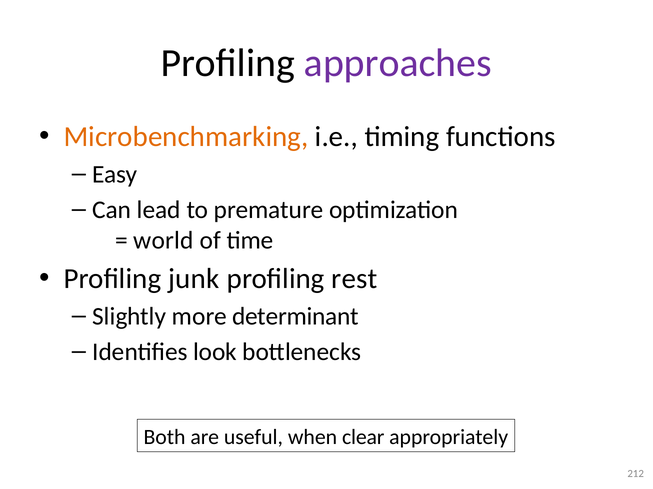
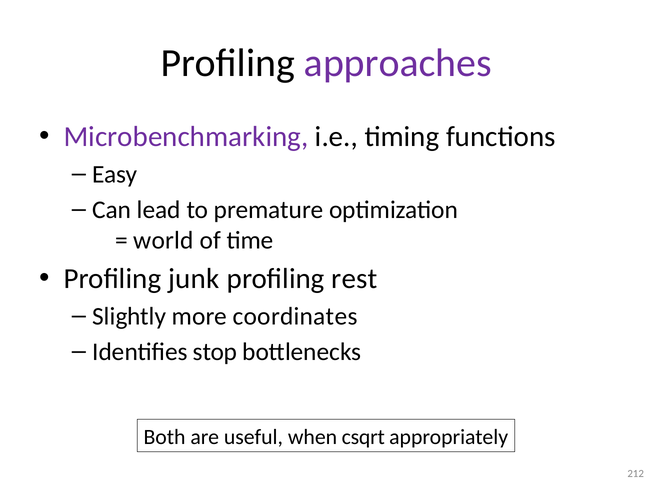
Microbenchmarking colour: orange -> purple
determinant: determinant -> coordinates
look: look -> stop
clear: clear -> csqrt
